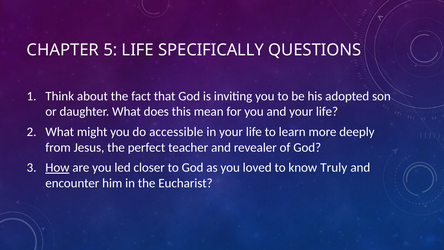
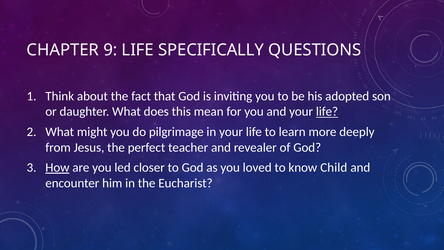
5: 5 -> 9
life at (327, 112) underline: none -> present
accessible: accessible -> pilgrimage
Truly: Truly -> Child
